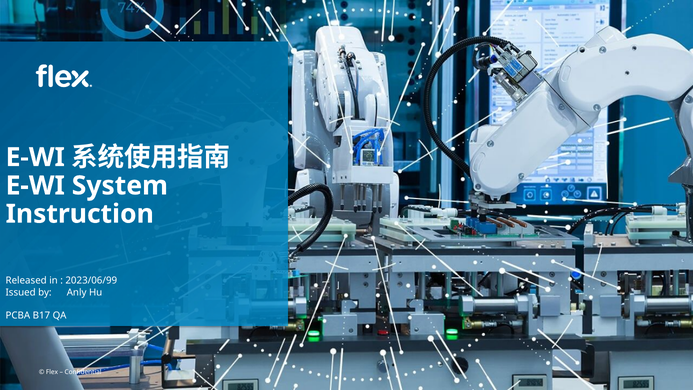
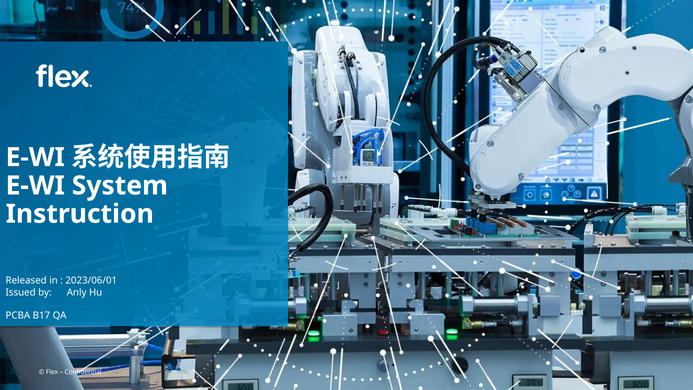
2023/06/99: 2023/06/99 -> 2023/06/01
